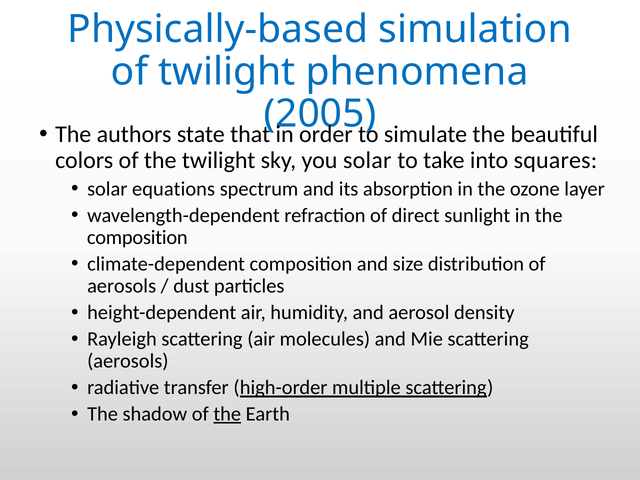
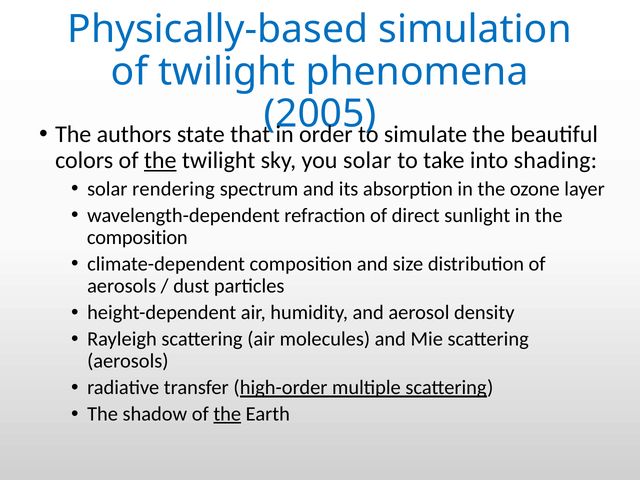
the at (160, 160) underline: none -> present
squares: squares -> shading
equations: equations -> rendering
